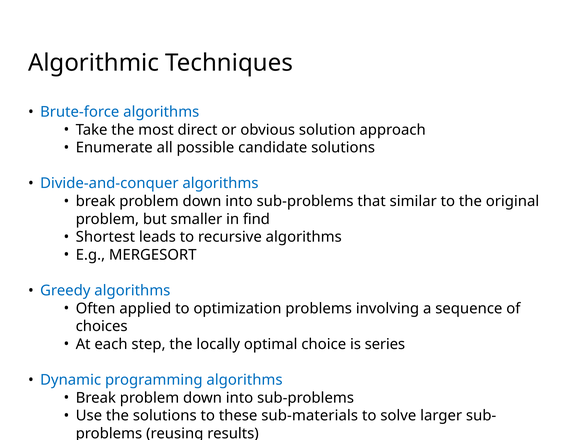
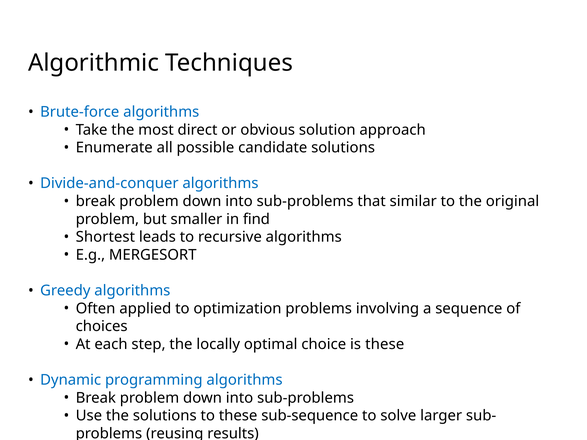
is series: series -> these
sub-materials: sub-materials -> sub-sequence
